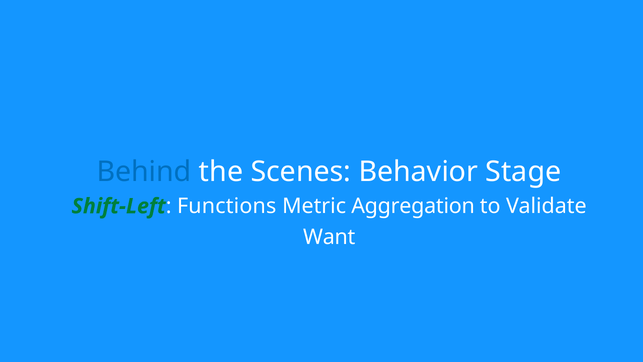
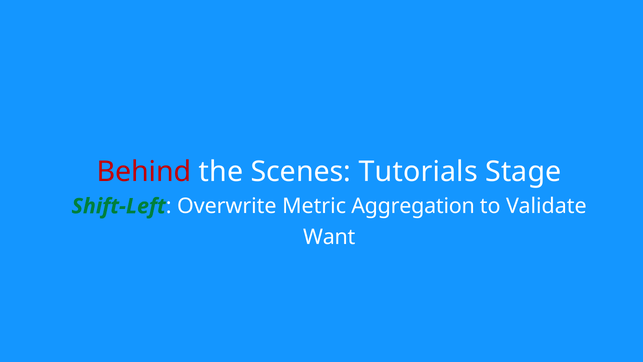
Behind colour: blue -> red
Behavior: Behavior -> Tutorials
Functions: Functions -> Overwrite
